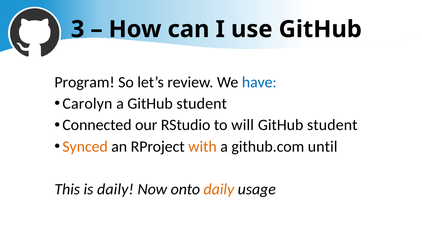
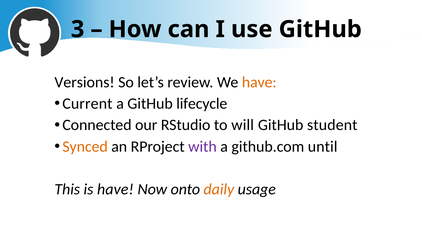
Program: Program -> Versions
have at (259, 82) colour: blue -> orange
Carolyn: Carolyn -> Current
a GitHub student: student -> lifecycle
with colour: orange -> purple
is daily: daily -> have
